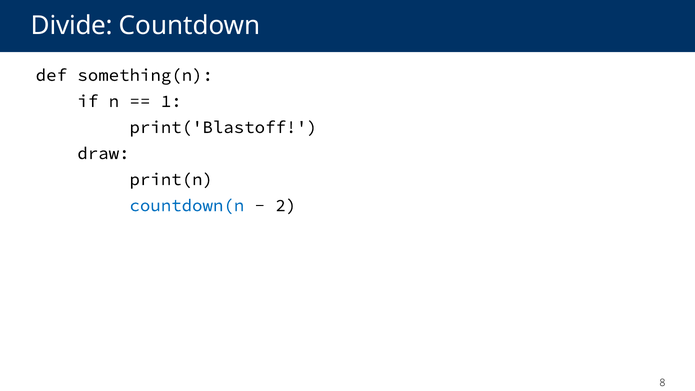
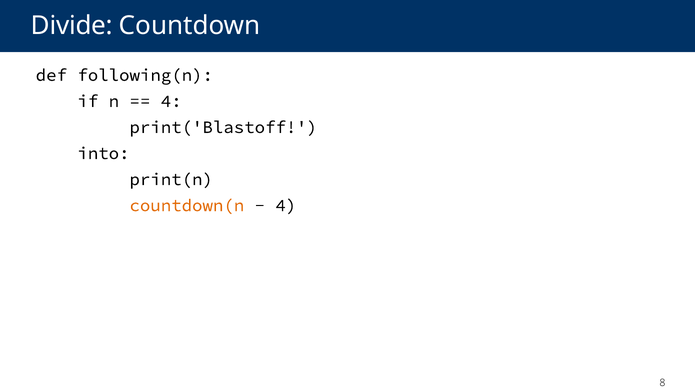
something(n: something(n -> following(n
1 at (171, 101): 1 -> 4
draw: draw -> into
countdown(n colour: blue -> orange
2 at (286, 205): 2 -> 4
